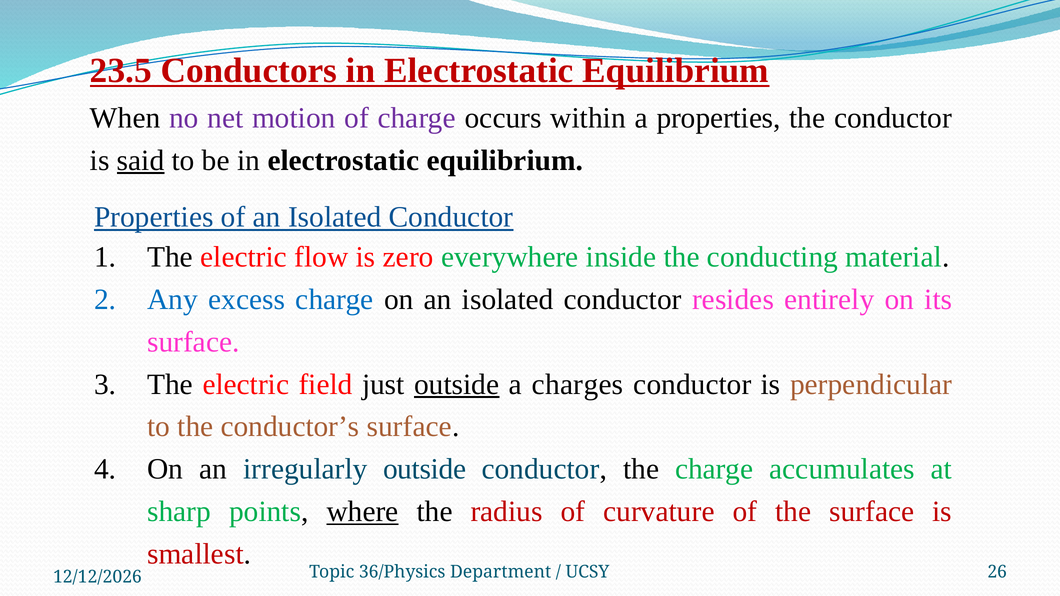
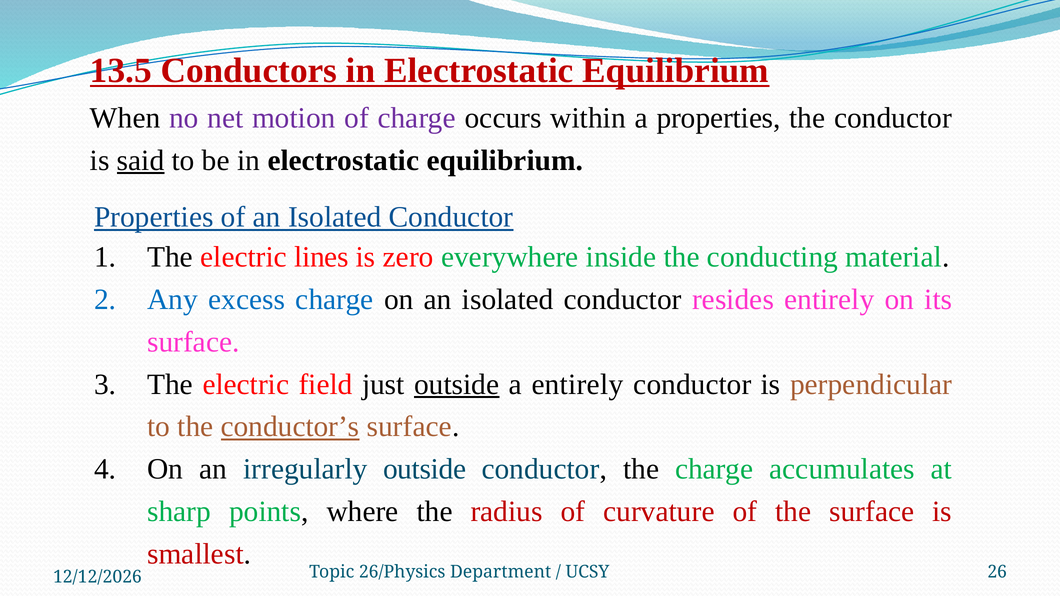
23.5: 23.5 -> 13.5
flow: flow -> lines
a charges: charges -> entirely
conductor’s underline: none -> present
where underline: present -> none
36/Physics: 36/Physics -> 26/Physics
